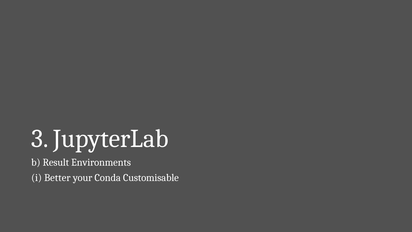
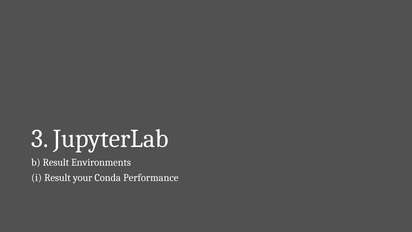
i Better: Better -> Result
Customisable: Customisable -> Performance
